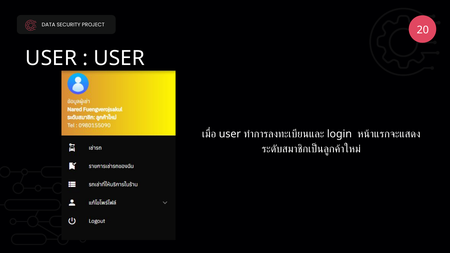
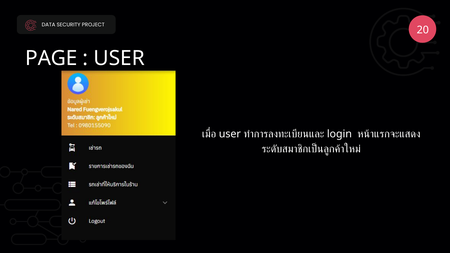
USER at (51, 58): USER -> PAGE
